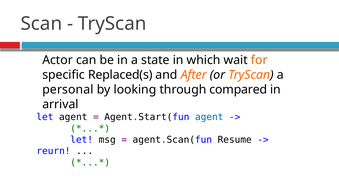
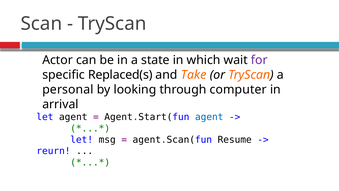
for colour: orange -> purple
After: After -> Take
compared: compared -> computer
